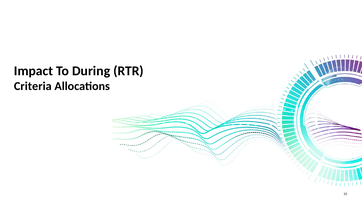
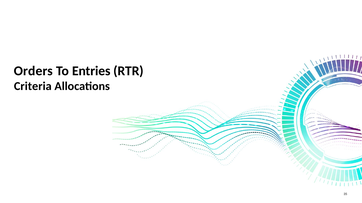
Impact: Impact -> Orders
During: During -> Entries
